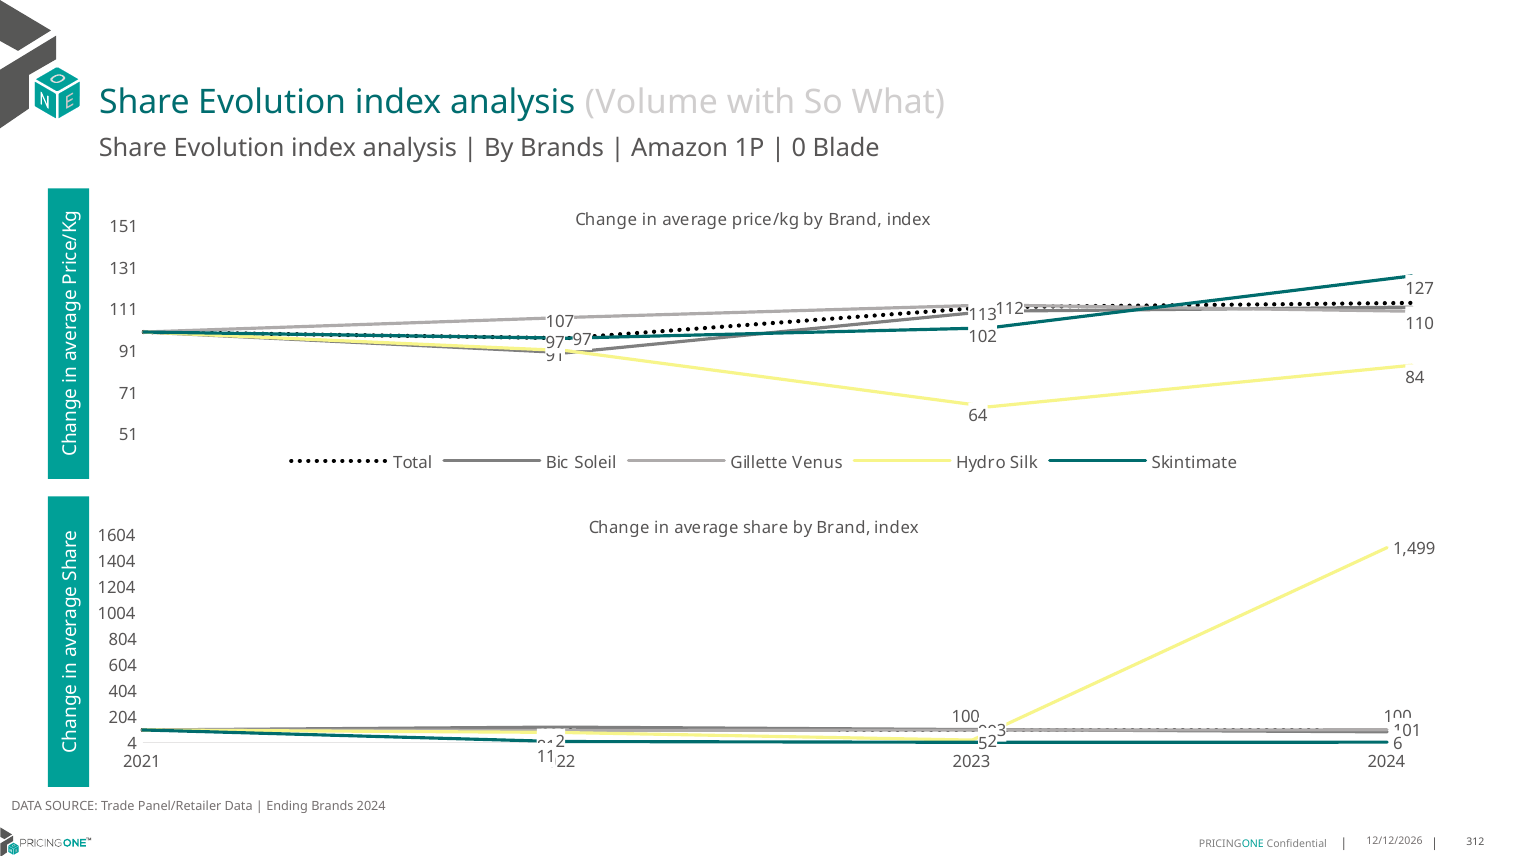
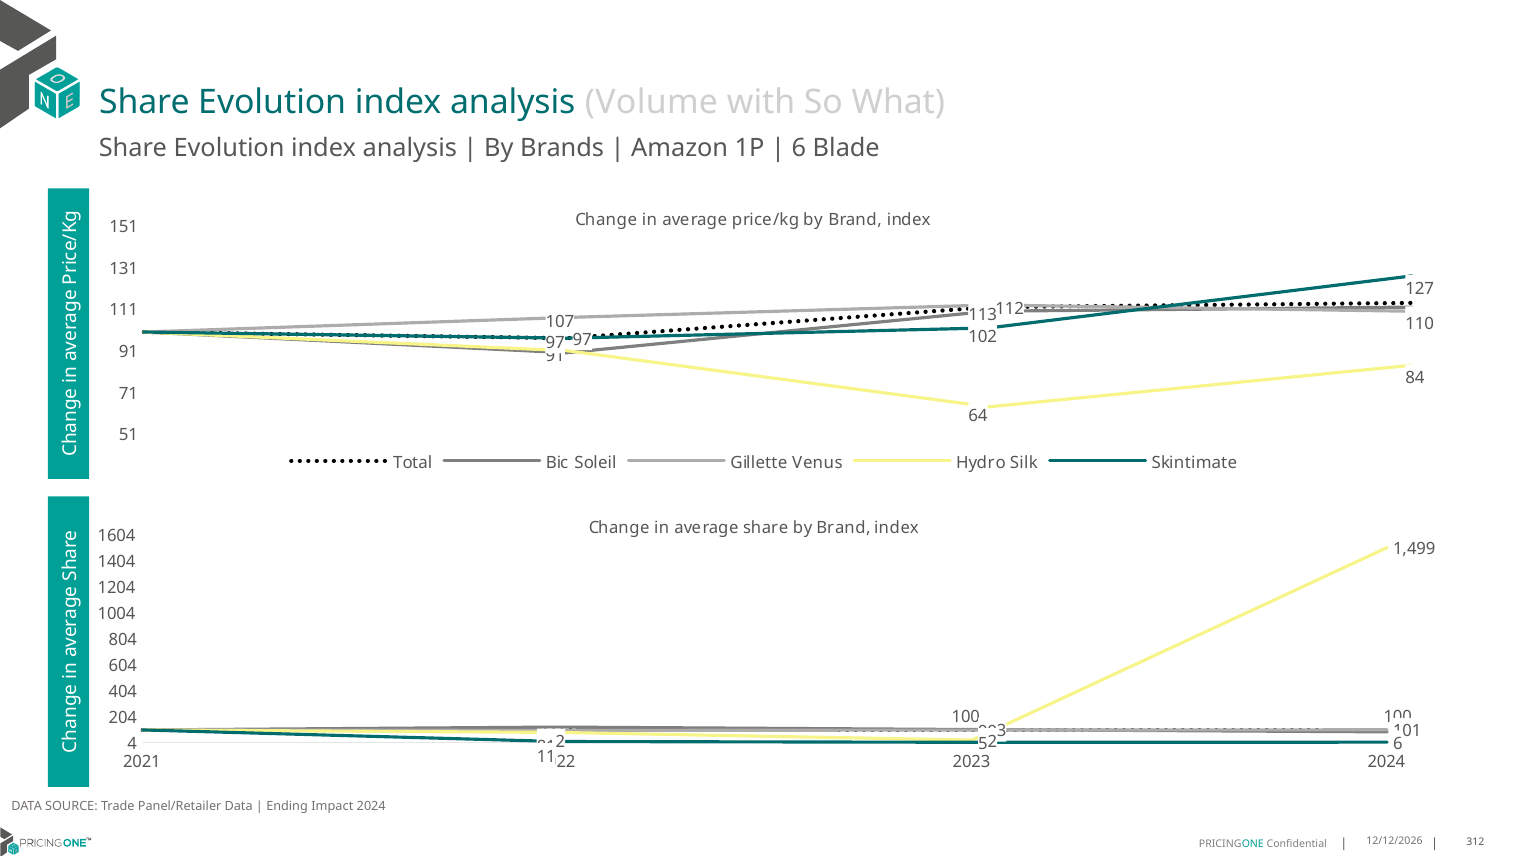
0 at (799, 148): 0 -> 6
Ending Brands: Brands -> Impact
